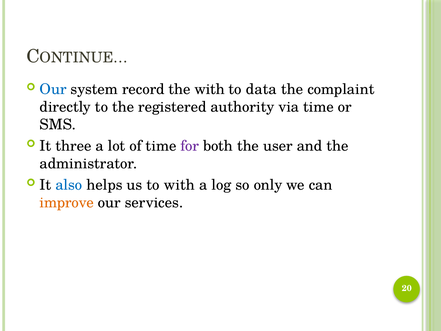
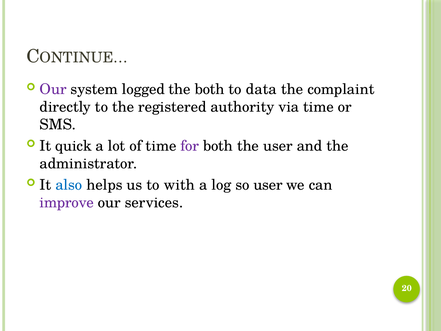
Our at (53, 89) colour: blue -> purple
record: record -> logged
the with: with -> both
three: three -> quick
so only: only -> user
improve colour: orange -> purple
